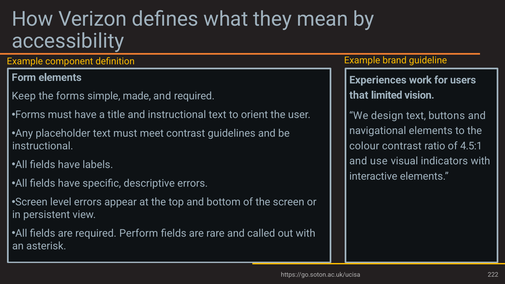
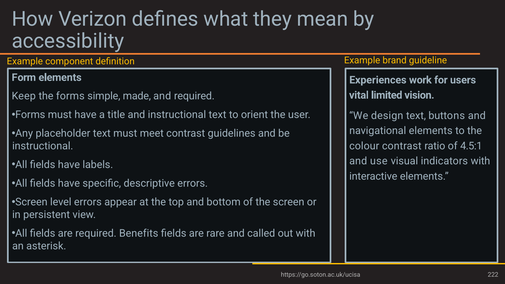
that: that -> vital
Perform: Perform -> Benefits
